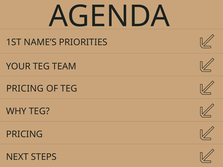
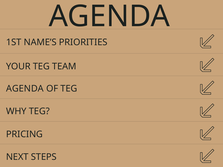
PRICING at (25, 89): PRICING -> AGENDA
